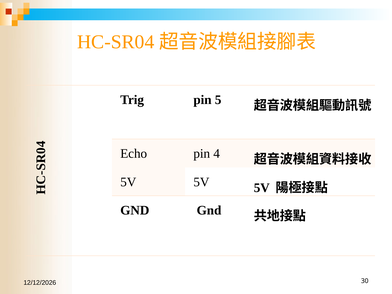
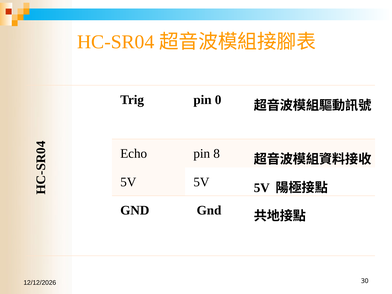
pin 5: 5 -> 0
pin 4: 4 -> 8
